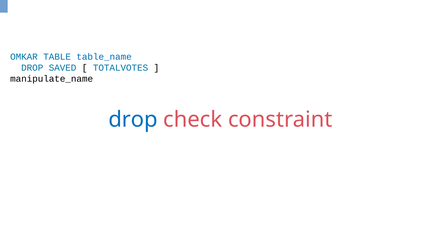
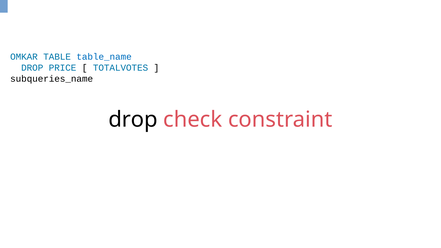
SAVED: SAVED -> PRICE
manipulate_name: manipulate_name -> subqueries_name
drop at (133, 120) colour: blue -> black
